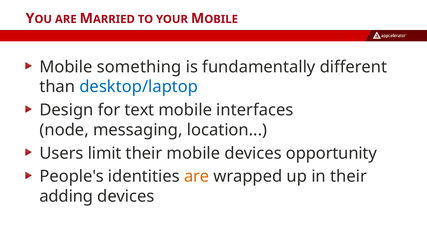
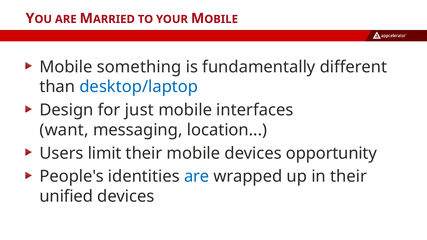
text: text -> just
node: node -> want
are at (197, 177) colour: orange -> blue
adding: adding -> unified
